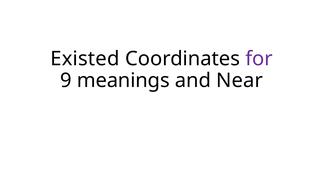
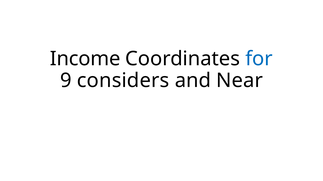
Existed: Existed -> Income
for colour: purple -> blue
meanings: meanings -> considers
